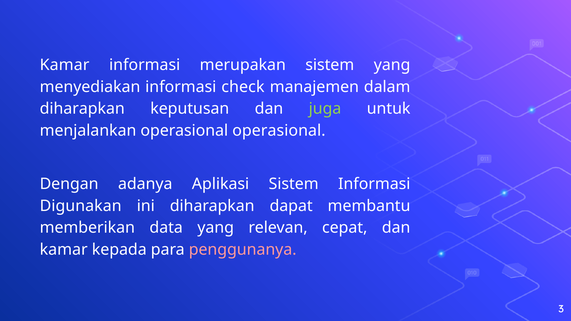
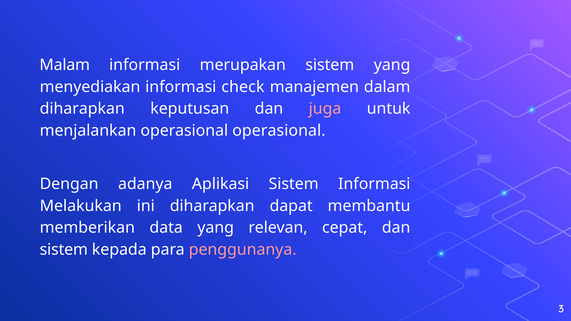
Kamar at (65, 65): Kamar -> Malam
juga colour: light green -> pink
Digunakan: Digunakan -> Melakukan
kamar at (64, 250): kamar -> sistem
